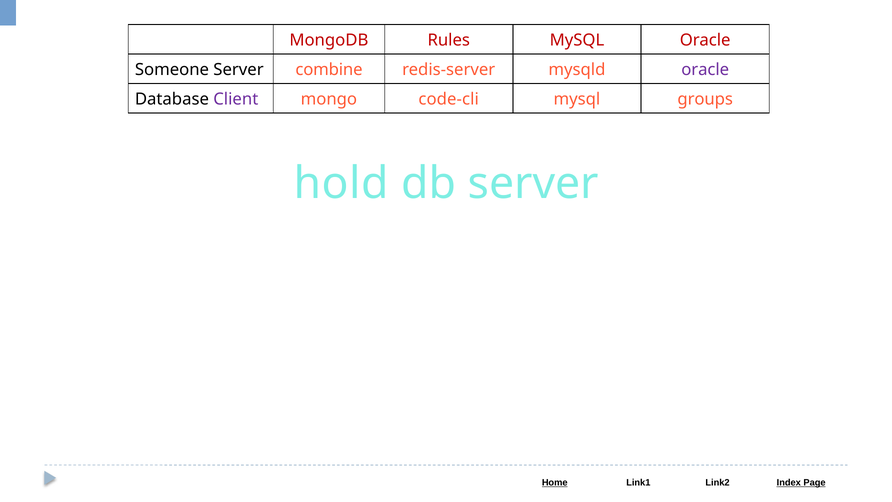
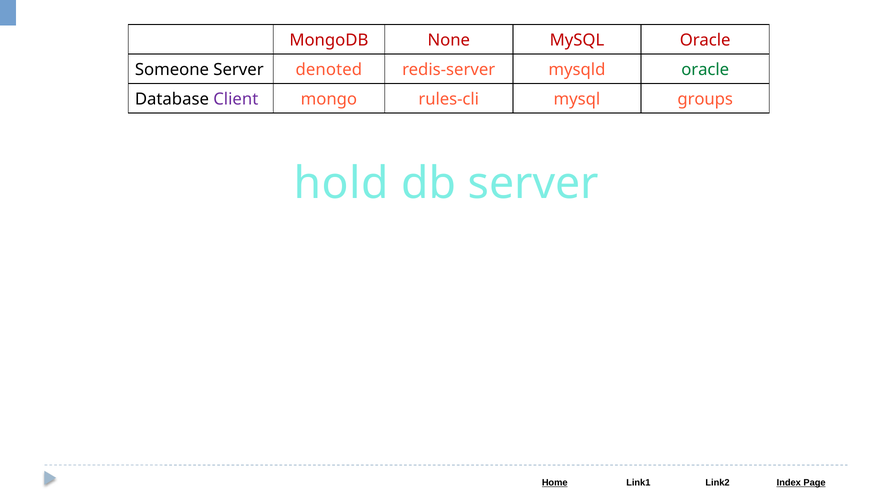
Rules: Rules -> None
combine: combine -> denoted
oracle at (705, 70) colour: purple -> green
code-cli: code-cli -> rules-cli
